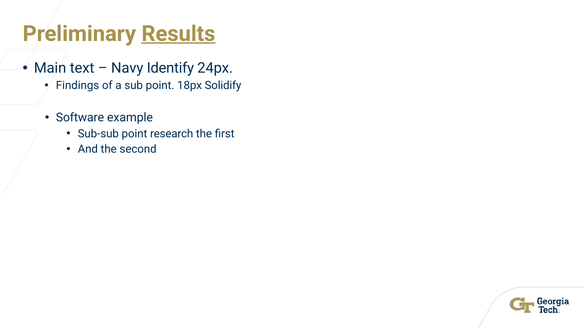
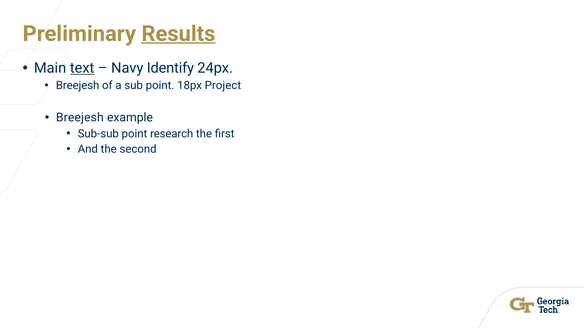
text underline: none -> present
Findings at (78, 86): Findings -> Breejesh
Solidify: Solidify -> Project
Software at (80, 118): Software -> Breejesh
